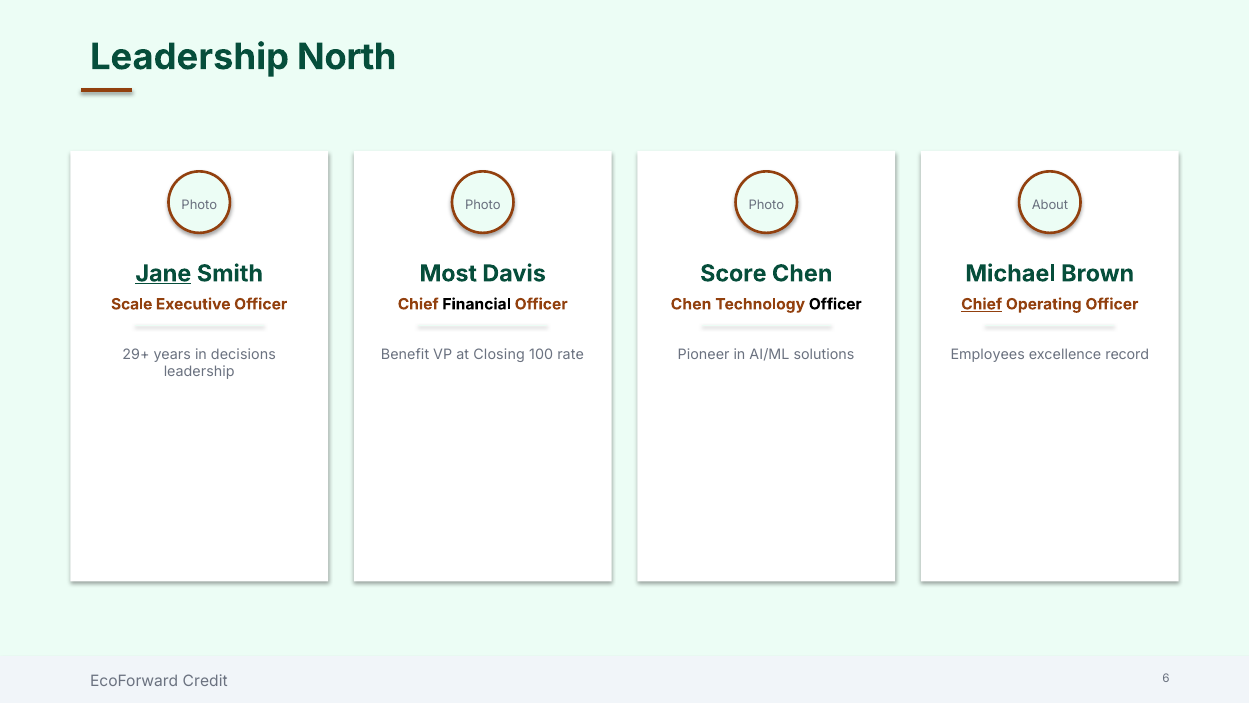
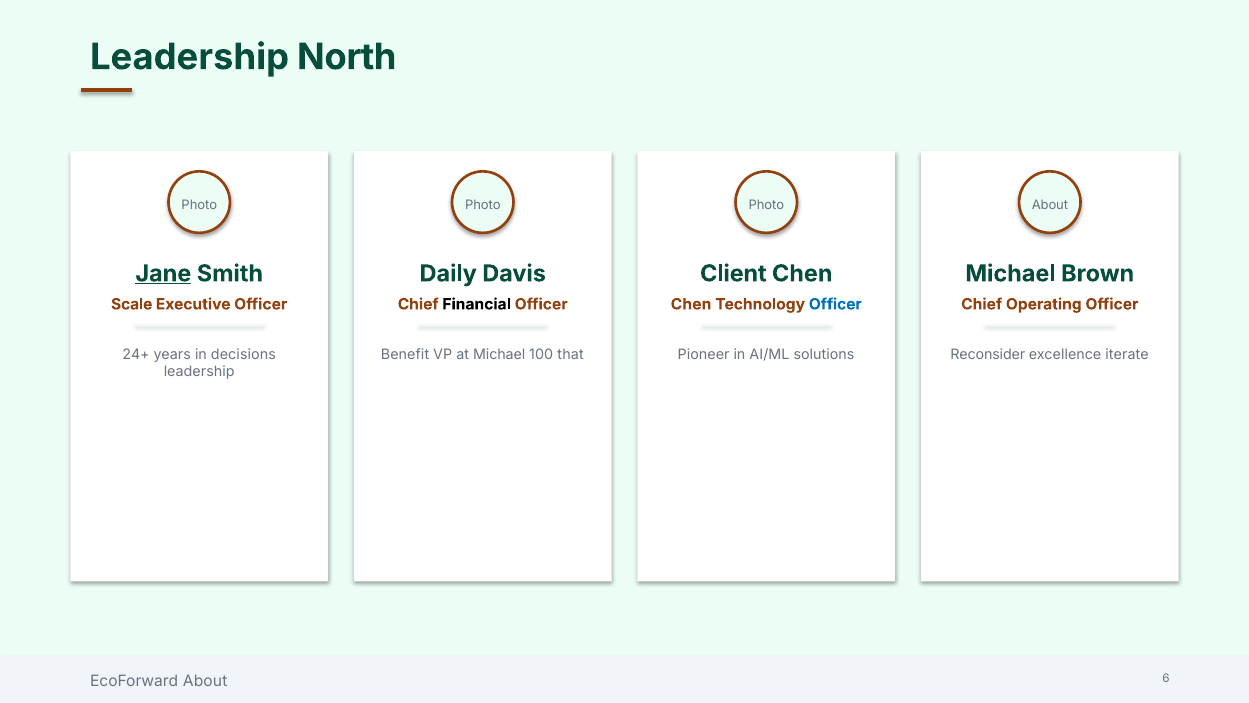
Most: Most -> Daily
Score: Score -> Client
Officer at (835, 304) colour: black -> blue
Chief at (982, 304) underline: present -> none
29+: 29+ -> 24+
at Closing: Closing -> Michael
rate: rate -> that
Employees: Employees -> Reconsider
record: record -> iterate
EcoForward Credit: Credit -> About
